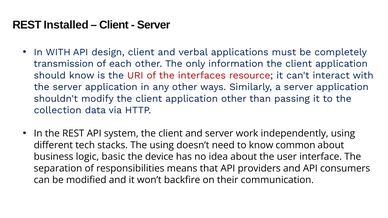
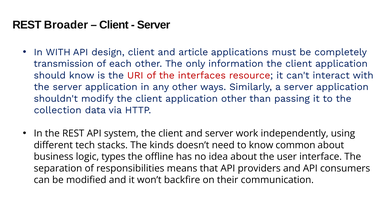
Installed: Installed -> Broader
verbal: verbal -> article
The using: using -> kinds
basic: basic -> types
device: device -> offline
